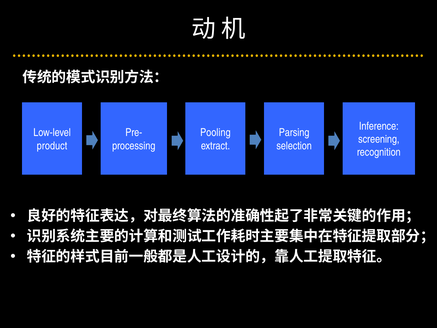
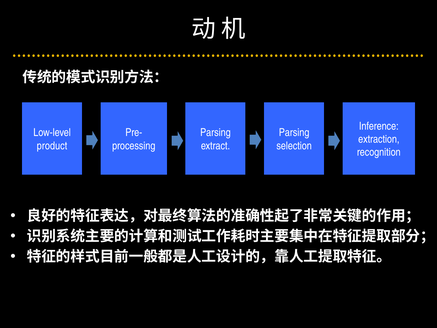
Pooling at (215, 133): Pooling -> Parsing
screening: screening -> extraction
